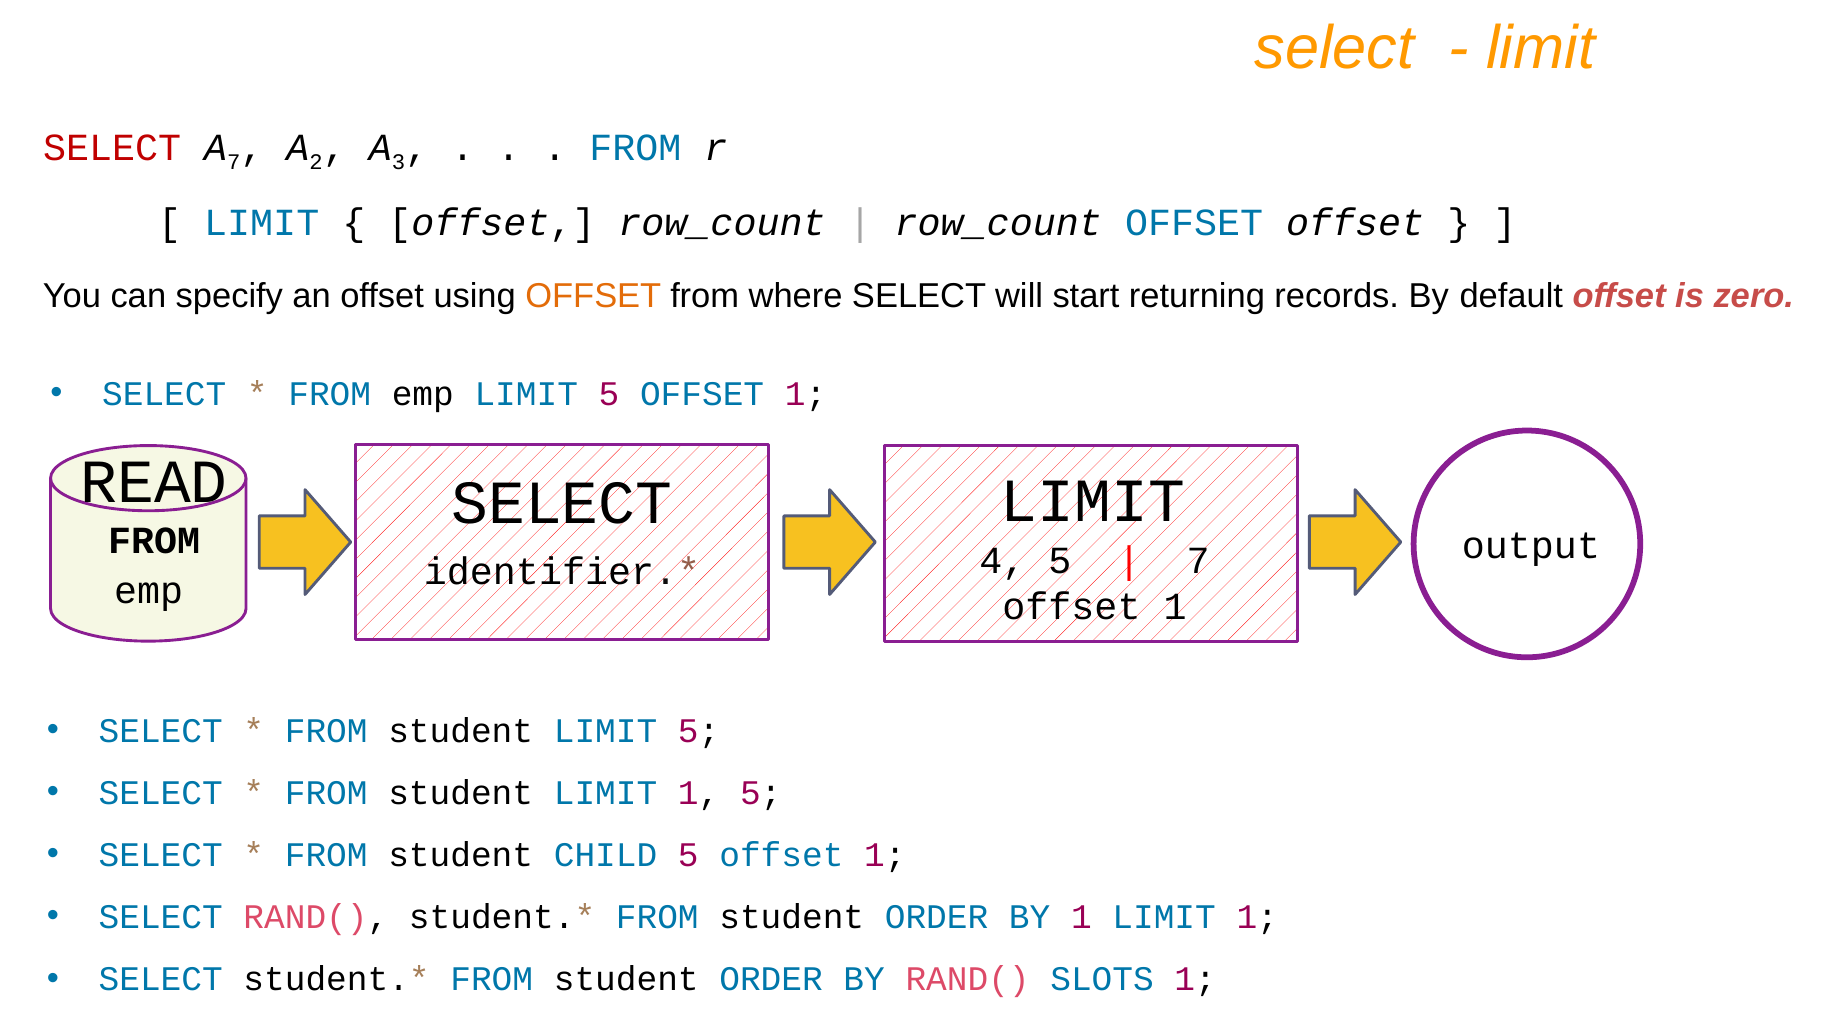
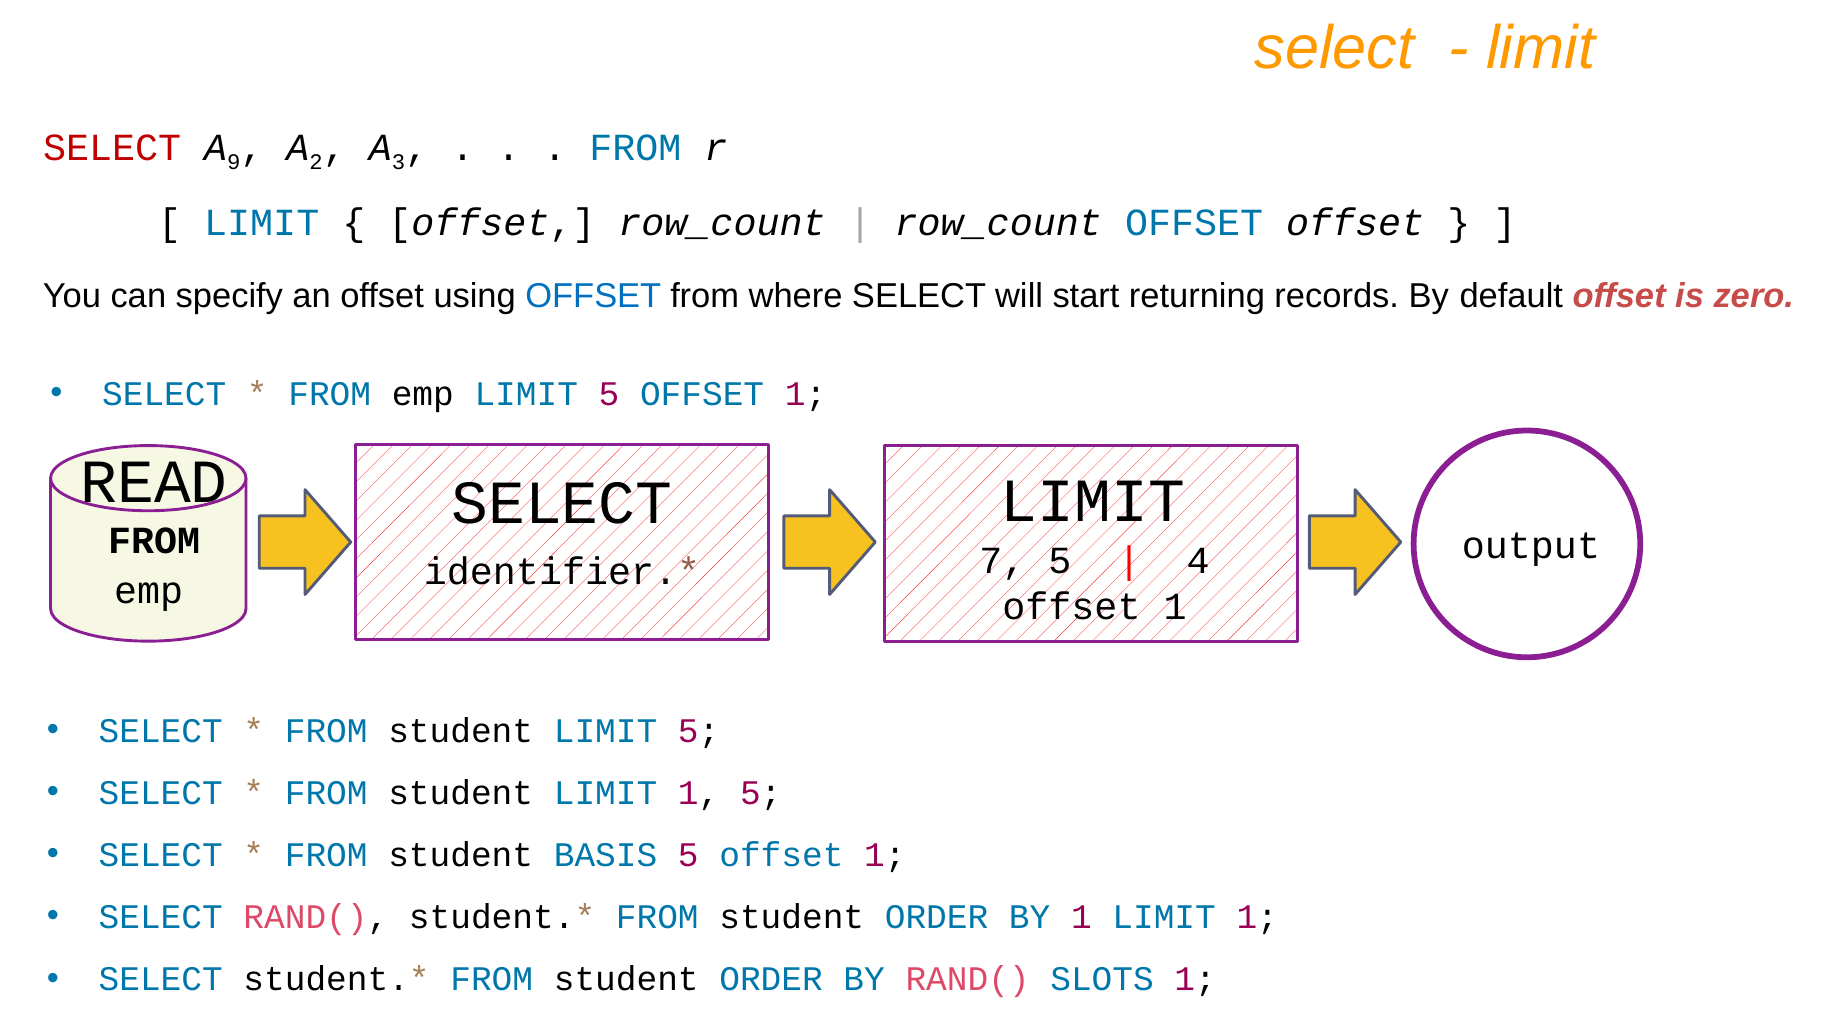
7 at (234, 162): 7 -> 9
OFFSET at (593, 296) colour: orange -> blue
4: 4 -> 7
7 at (1198, 561): 7 -> 4
CHILD: CHILD -> BASIS
